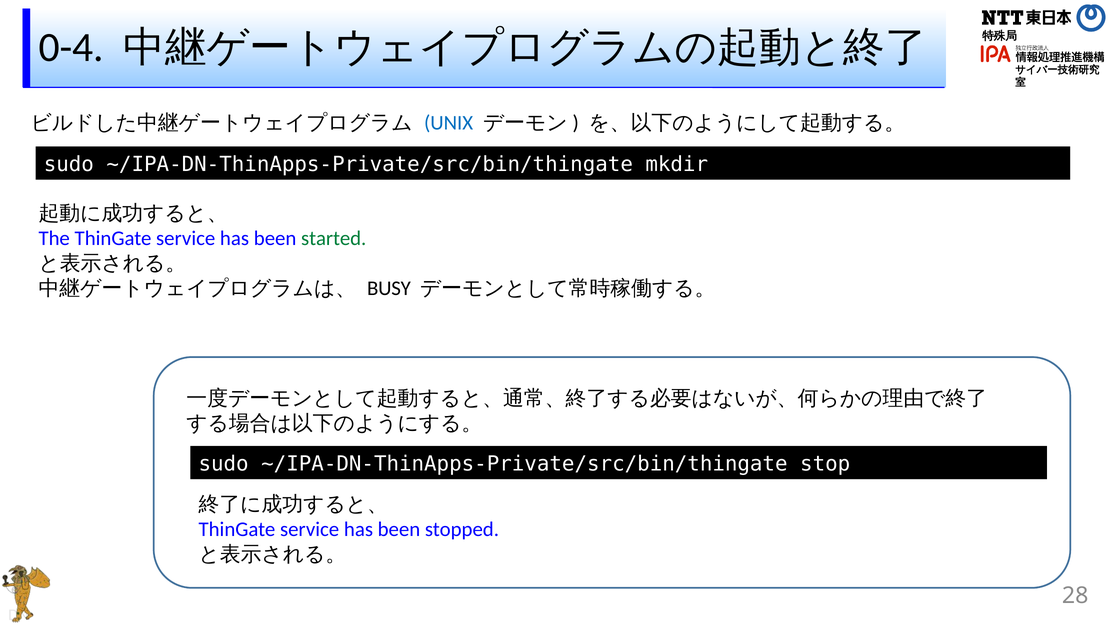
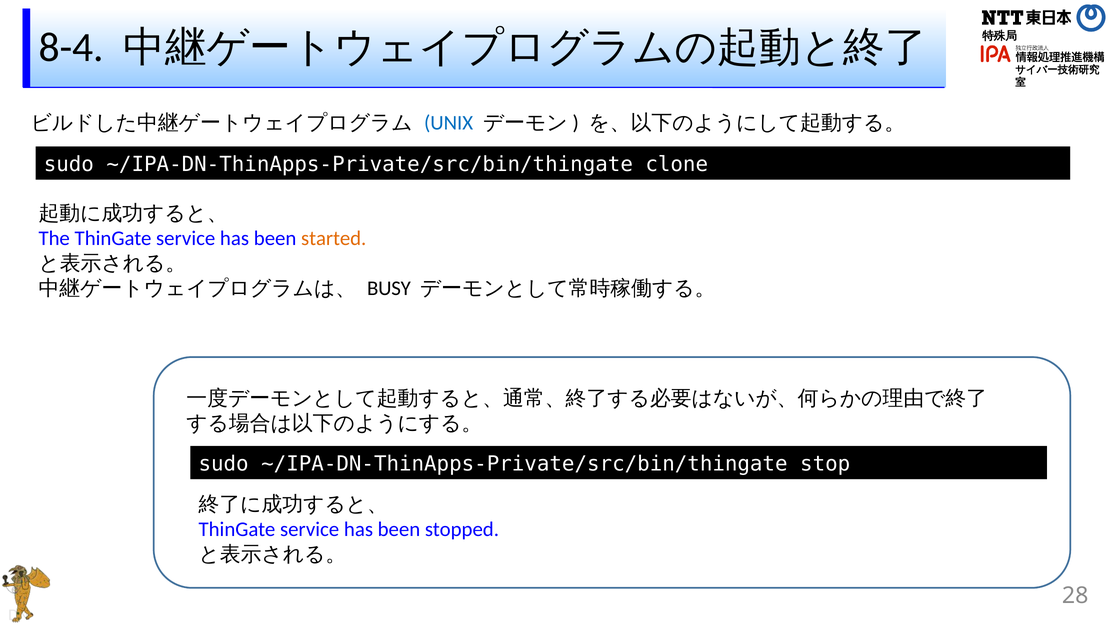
0-4: 0-4 -> 8-4
mkdir: mkdir -> clone
started colour: green -> orange
